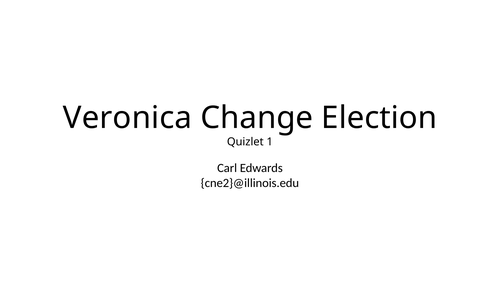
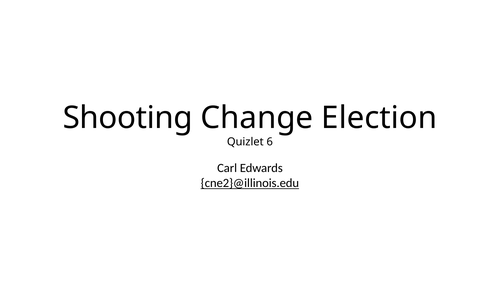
Veronica: Veronica -> Shooting
1: 1 -> 6
cne2}@illinois.edu underline: none -> present
